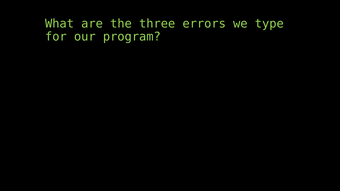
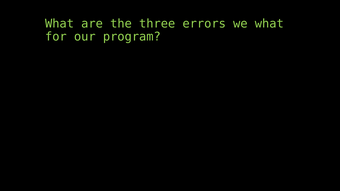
we type: type -> what
